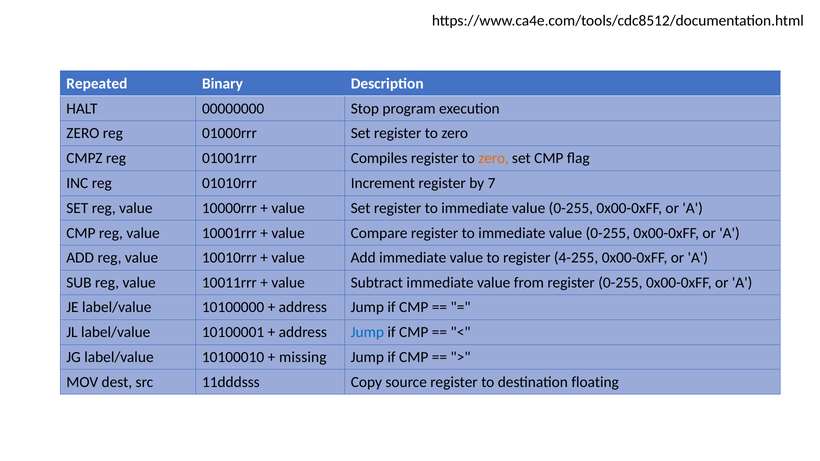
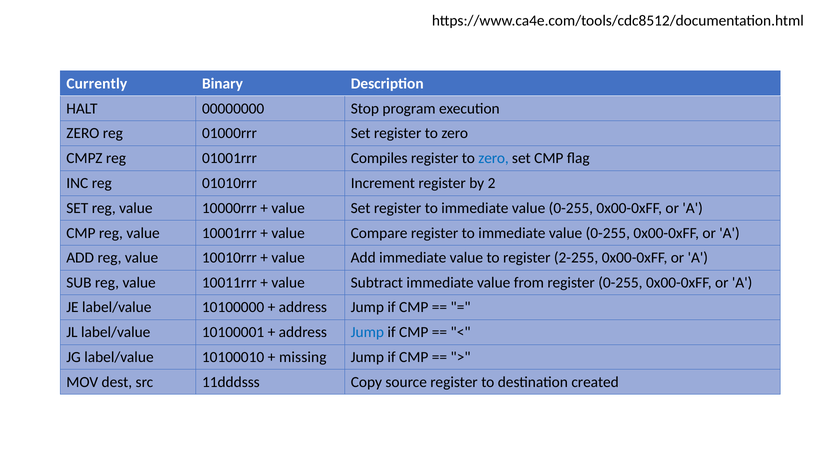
Repeated: Repeated -> Currently
zero at (494, 158) colour: orange -> blue
7: 7 -> 2
4-255: 4-255 -> 2-255
floating: floating -> created
